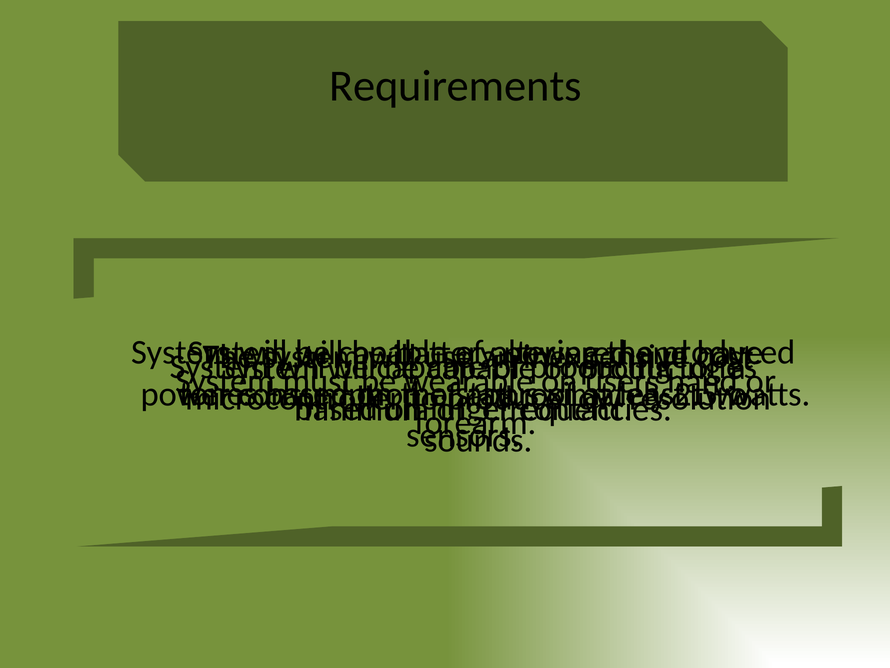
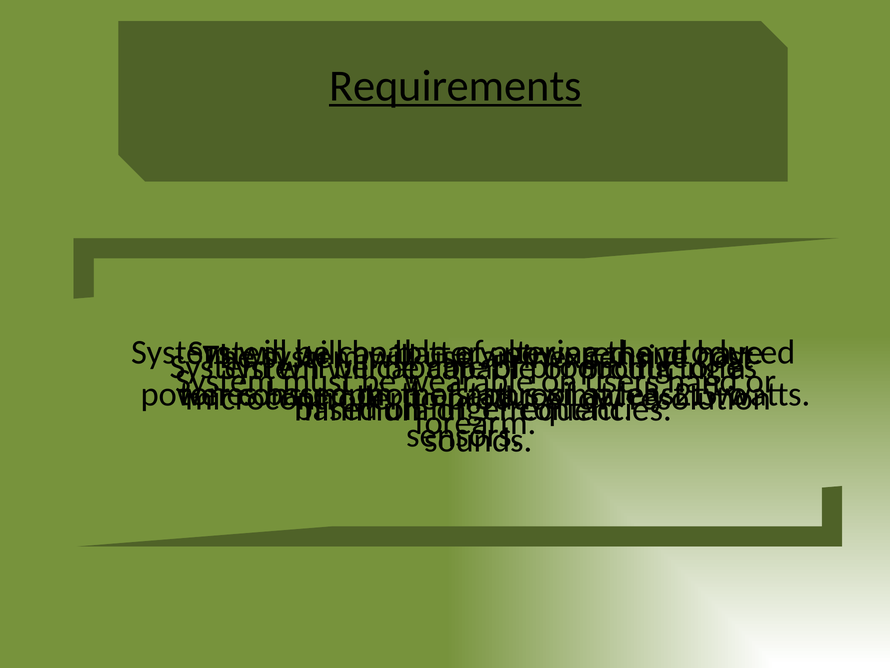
Requirements underline: none -> present
